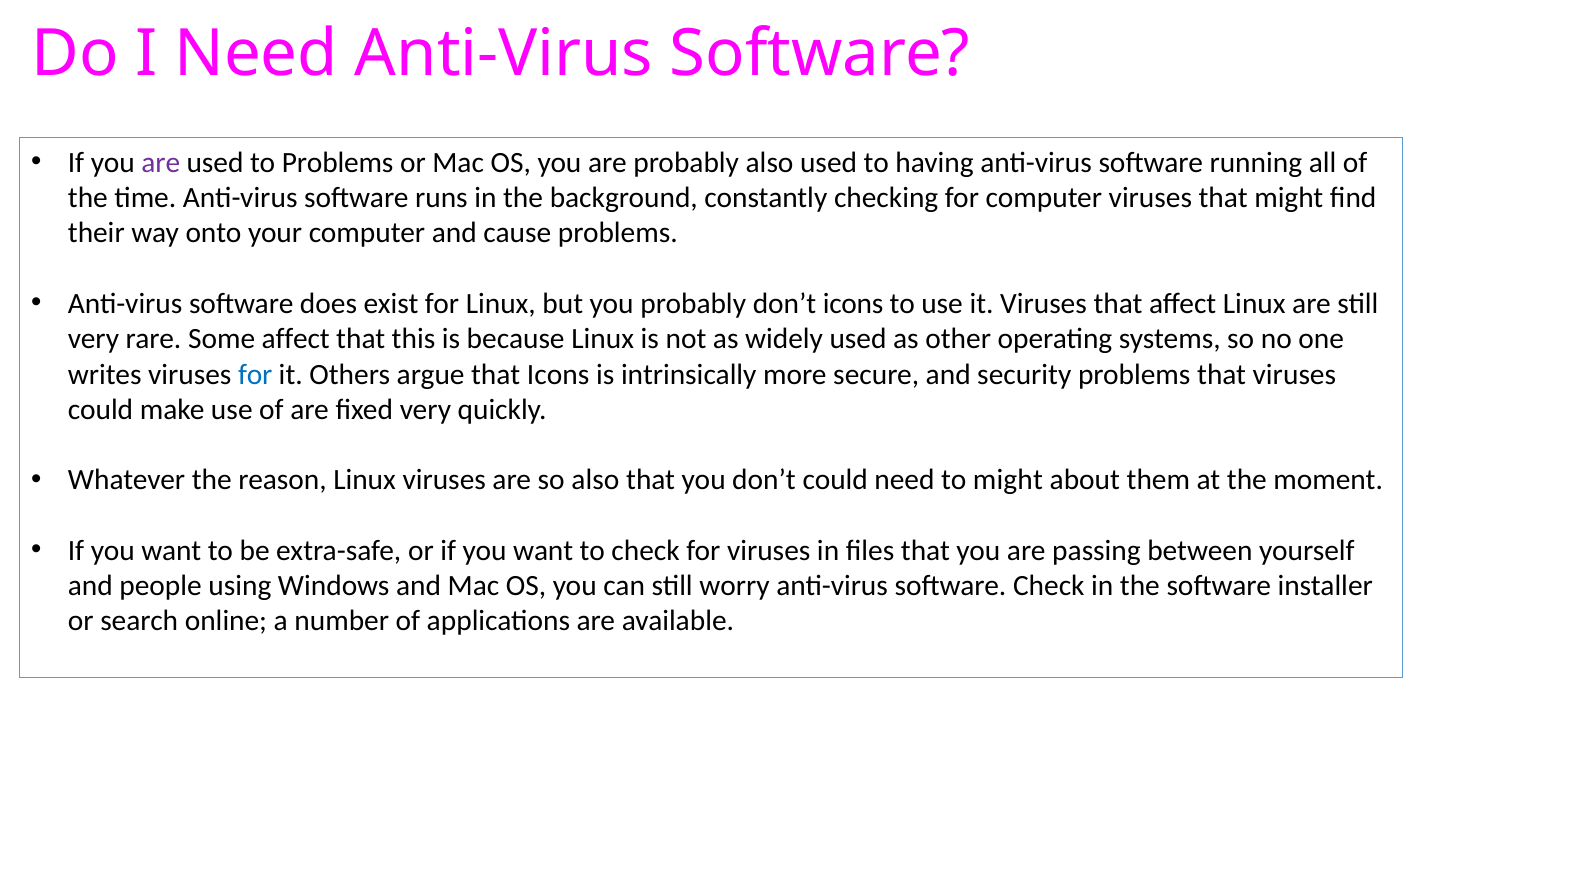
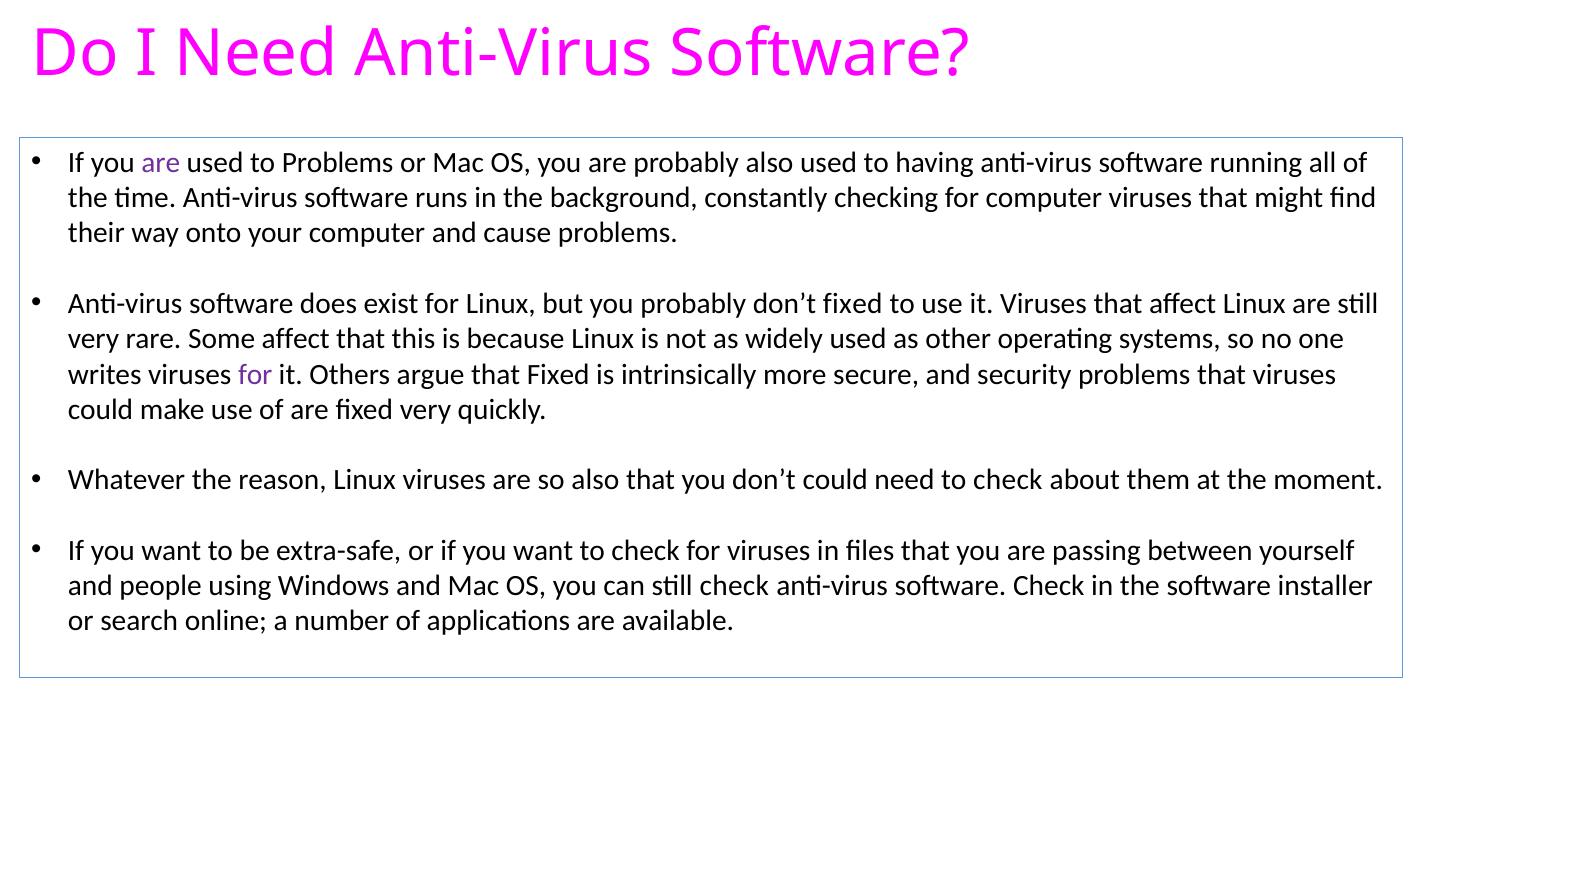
don’t icons: icons -> fixed
for at (255, 375) colour: blue -> purple
that Icons: Icons -> Fixed
need to might: might -> check
still worry: worry -> check
